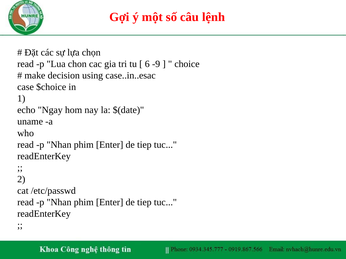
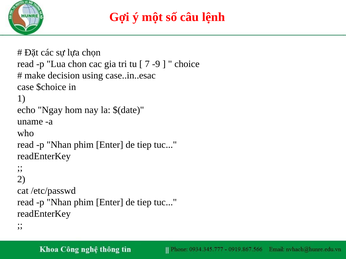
6: 6 -> 7
